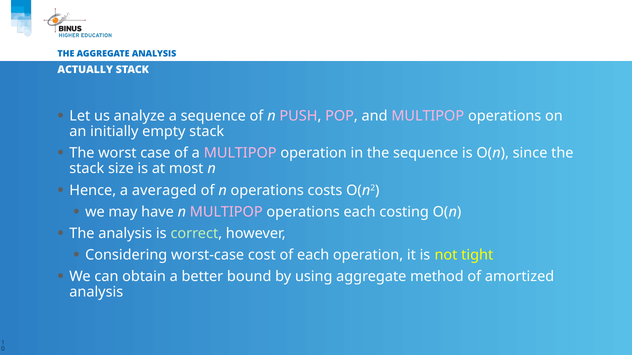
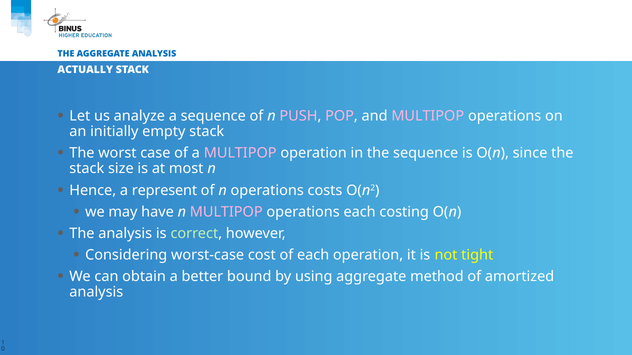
averaged: averaged -> represent
